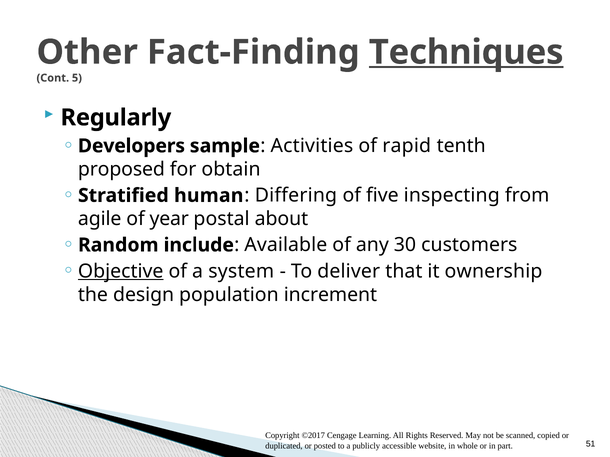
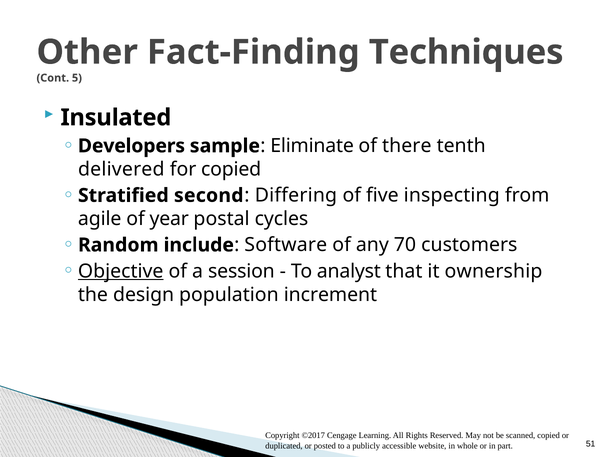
Techniques underline: present -> none
Regularly: Regularly -> Insulated
Activities: Activities -> Eliminate
rapid: rapid -> there
proposed: proposed -> delivered
for obtain: obtain -> copied
human: human -> second
about: about -> cycles
Available: Available -> Software
30: 30 -> 70
system: system -> session
deliver: deliver -> analyst
